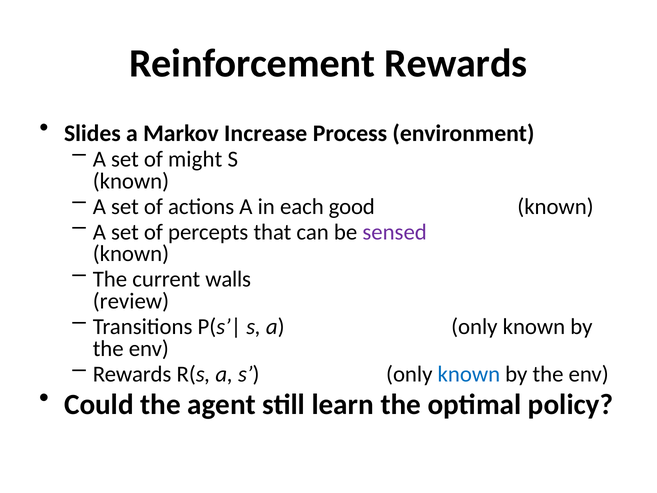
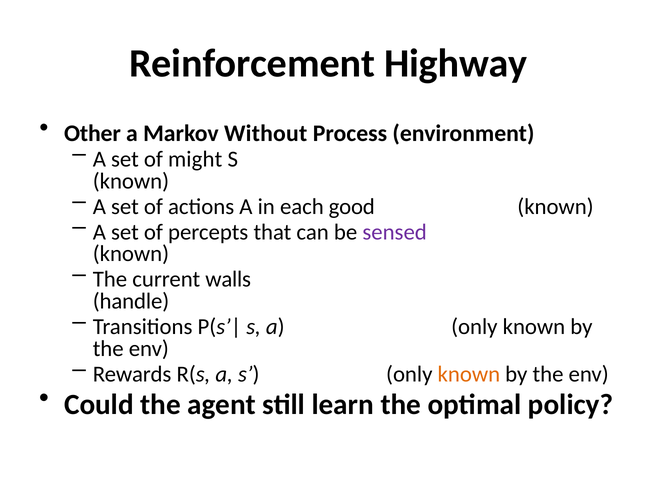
Reinforcement Rewards: Rewards -> Highway
Slides: Slides -> Other
Increase: Increase -> Without
review: review -> handle
known at (469, 374) colour: blue -> orange
